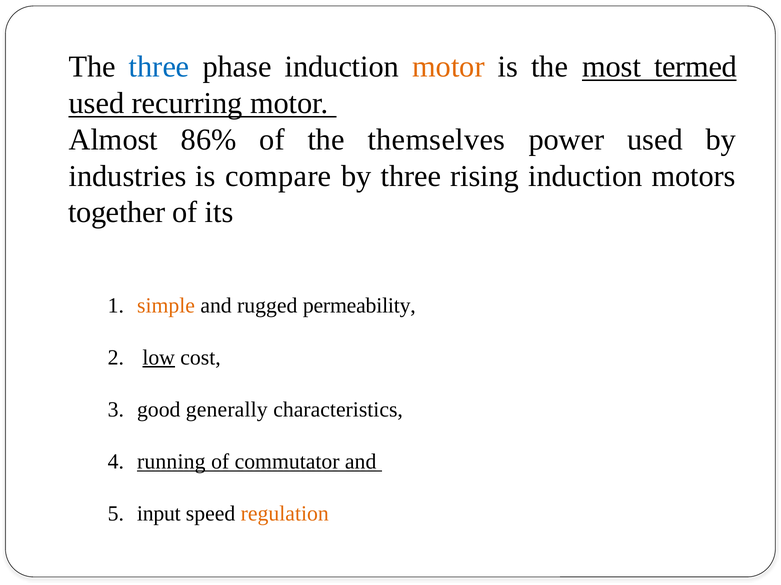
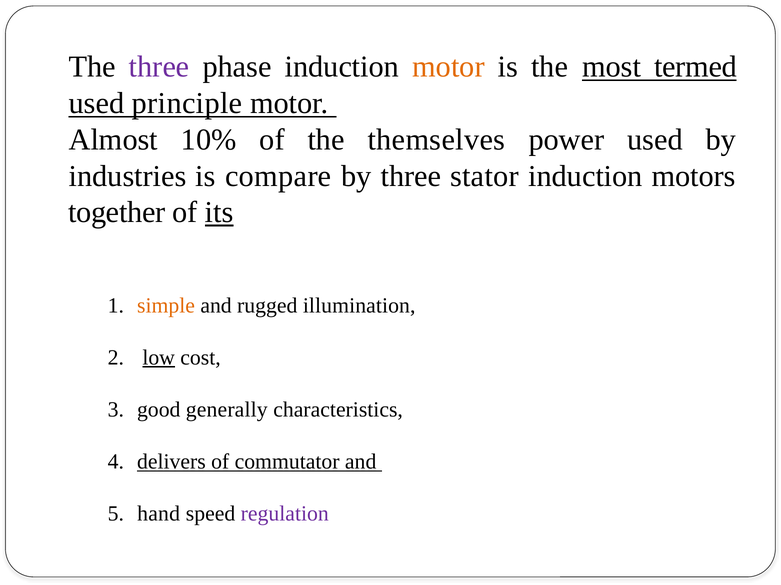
three at (159, 67) colour: blue -> purple
recurring: recurring -> principle
86%: 86% -> 10%
rising: rising -> stator
its underline: none -> present
permeability: permeability -> illumination
running: running -> delivers
input: input -> hand
regulation colour: orange -> purple
